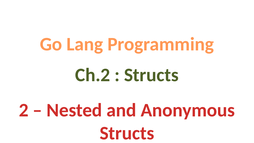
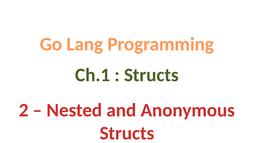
Ch.2: Ch.2 -> Ch.1
